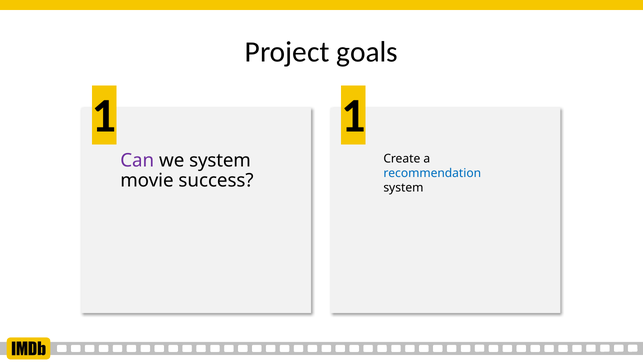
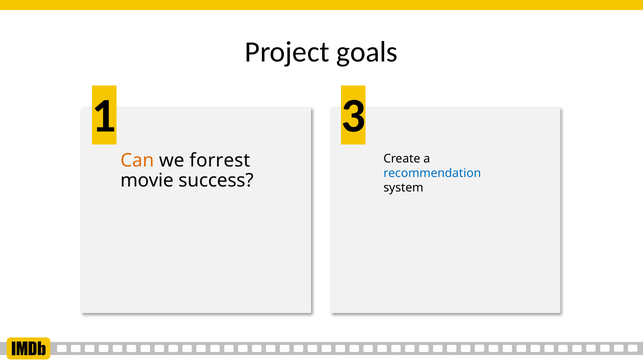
1 1: 1 -> 3
Can colour: purple -> orange
we system: system -> forrest
